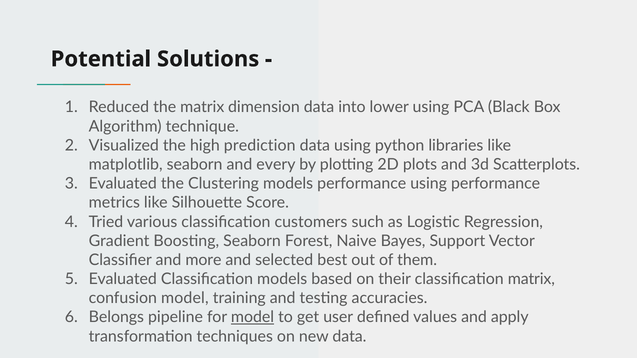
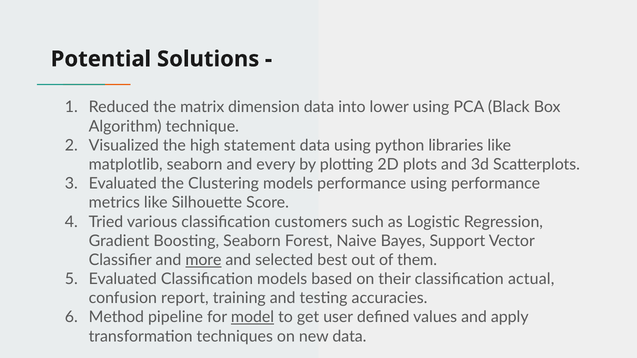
prediction: prediction -> statement
more underline: none -> present
classification matrix: matrix -> actual
confusion model: model -> report
Belongs: Belongs -> Method
